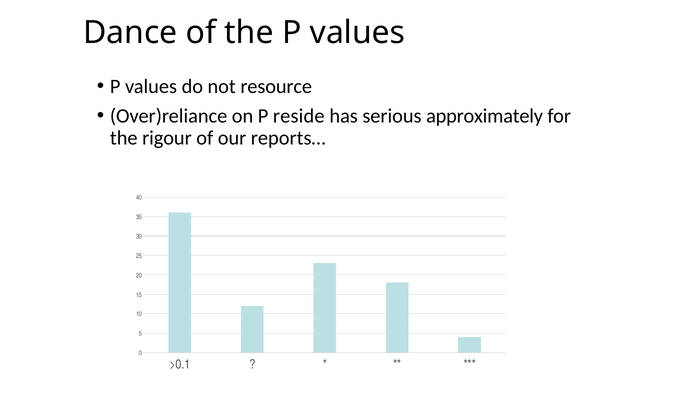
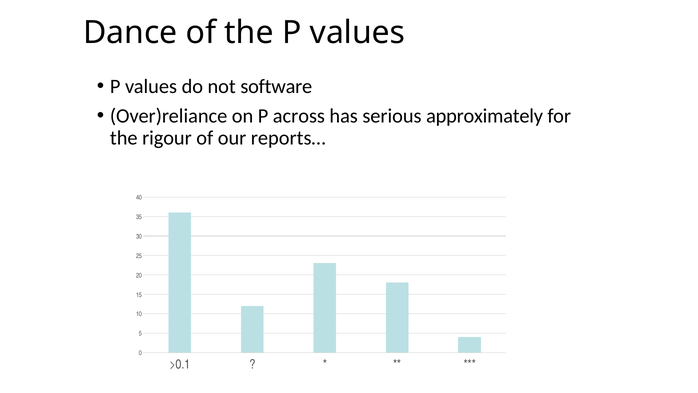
resource: resource -> software
reside: reside -> across
